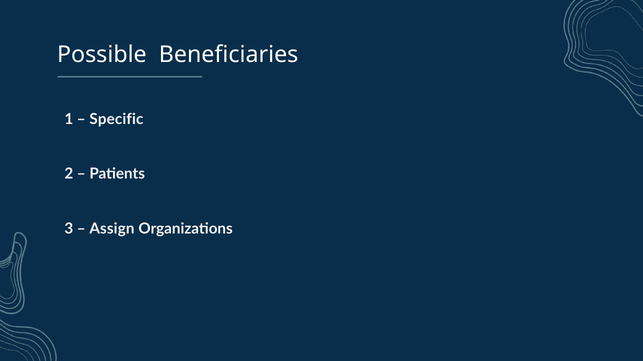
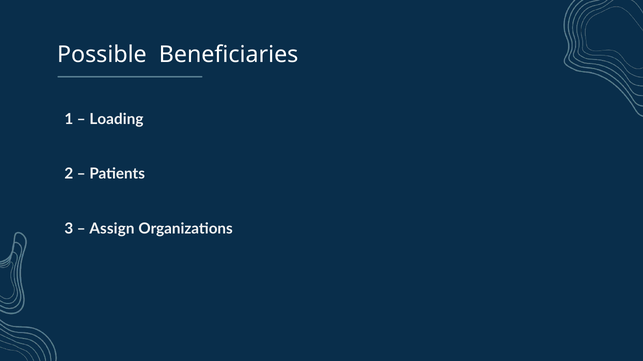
Specific: Specific -> Loading
